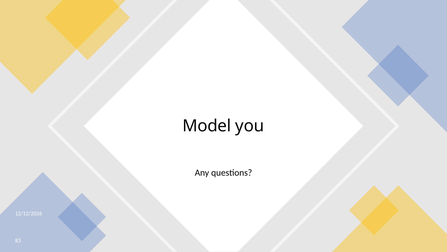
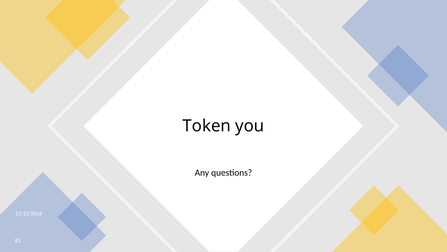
Model: Model -> Token
